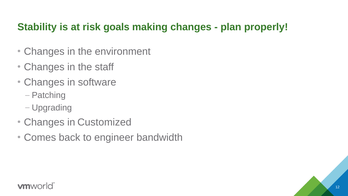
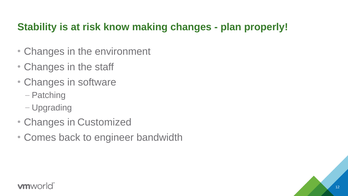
goals: goals -> know
